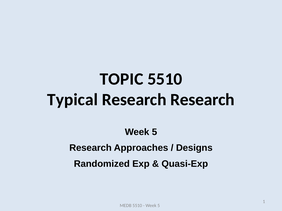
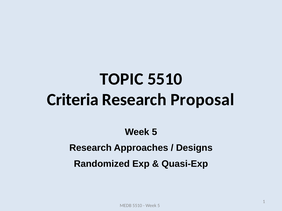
Typical: Typical -> Criteria
Research Research: Research -> Proposal
